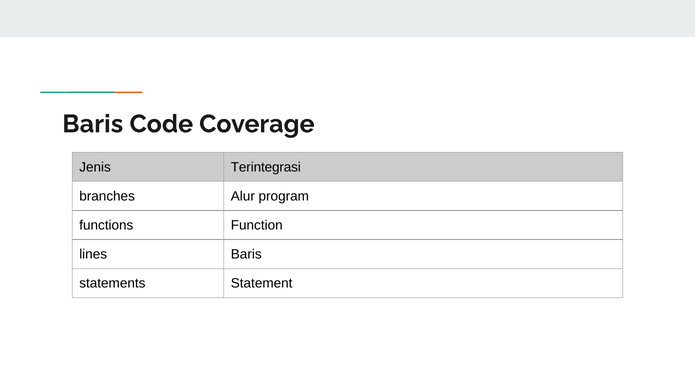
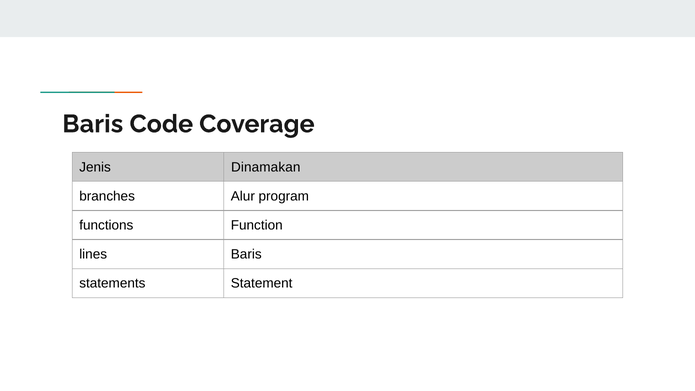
Terintegrasi: Terintegrasi -> Dinamakan
